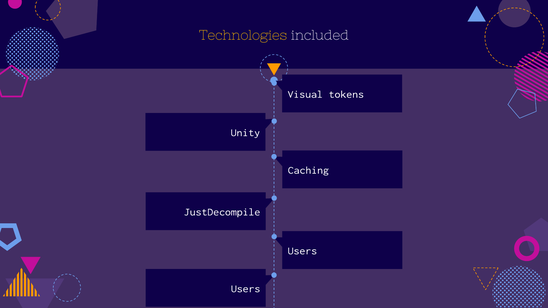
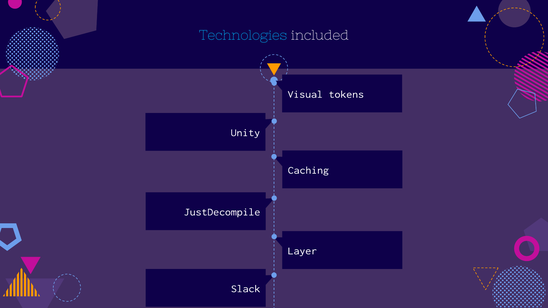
Technologies colour: yellow -> light blue
Users at (302, 251): Users -> Layer
Users at (246, 289): Users -> Slack
